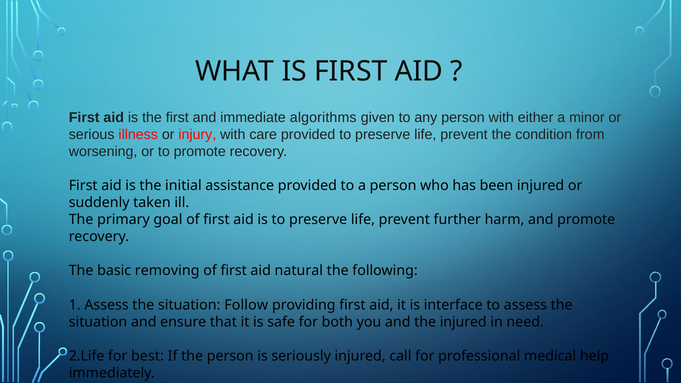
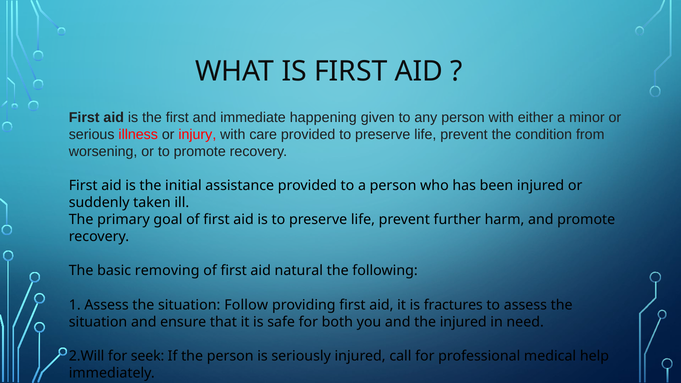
algorithms: algorithms -> happening
interface: interface -> fractures
2.Life: 2.Life -> 2.Will
best: best -> seek
